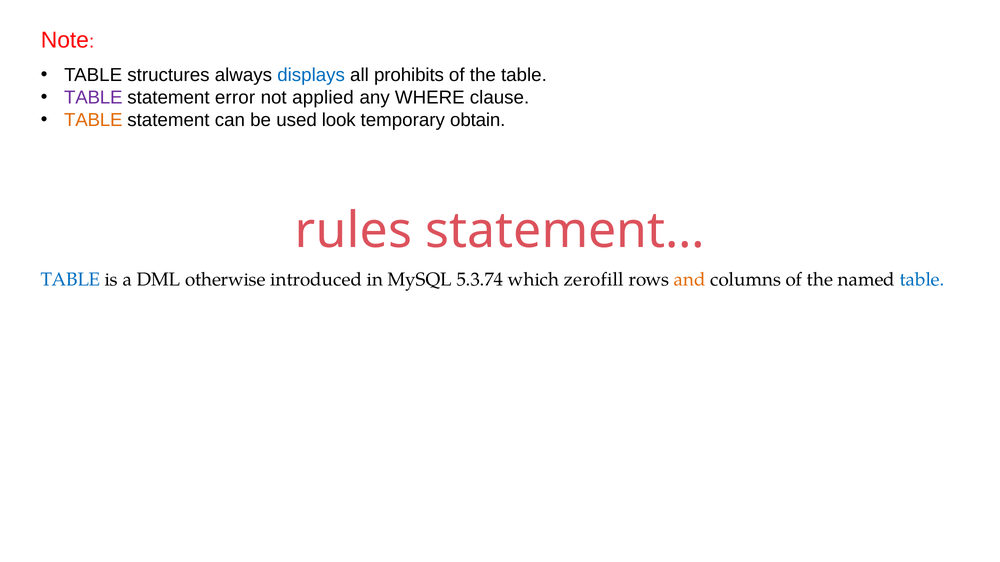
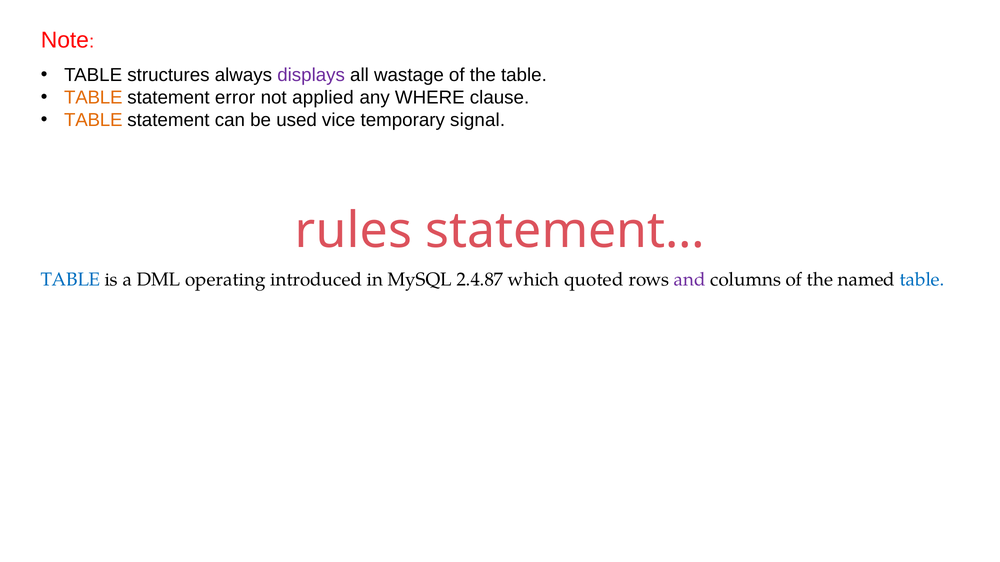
displays colour: blue -> purple
prohibits: prohibits -> wastage
TABLE at (93, 98) colour: purple -> orange
look: look -> vice
obtain: obtain -> signal
otherwise: otherwise -> operating
5.3.74: 5.3.74 -> 2.4.87
zerofill: zerofill -> quoted
and colour: orange -> purple
